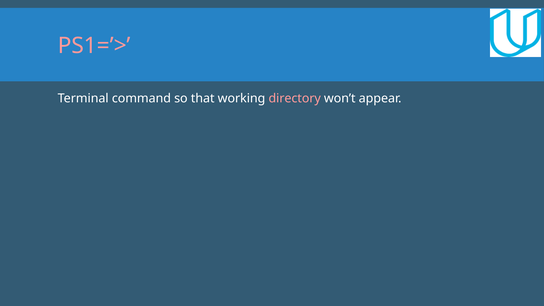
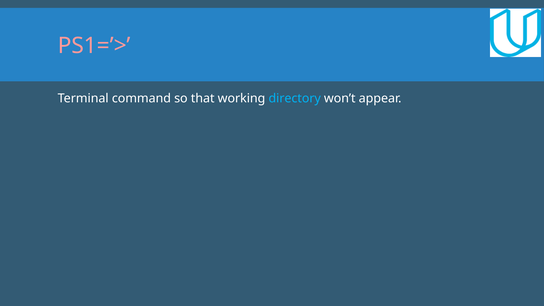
directory colour: pink -> light blue
